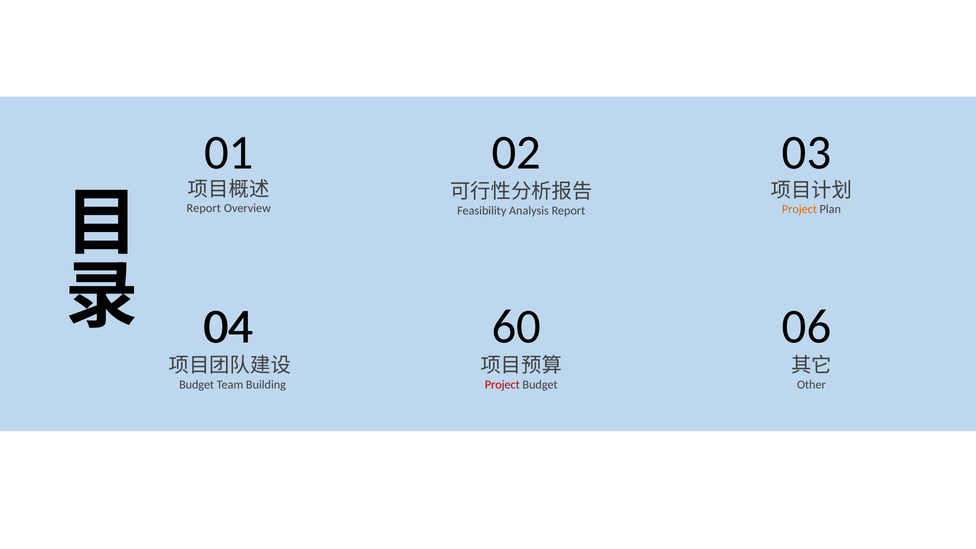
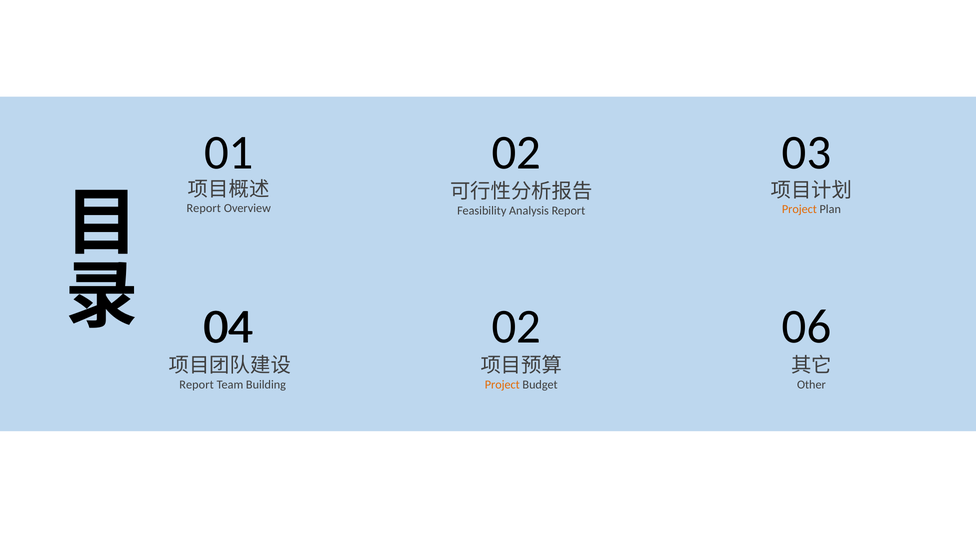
60 at (516, 327): 60 -> 02
Budget at (197, 385): Budget -> Report
Project at (502, 385) colour: red -> orange
